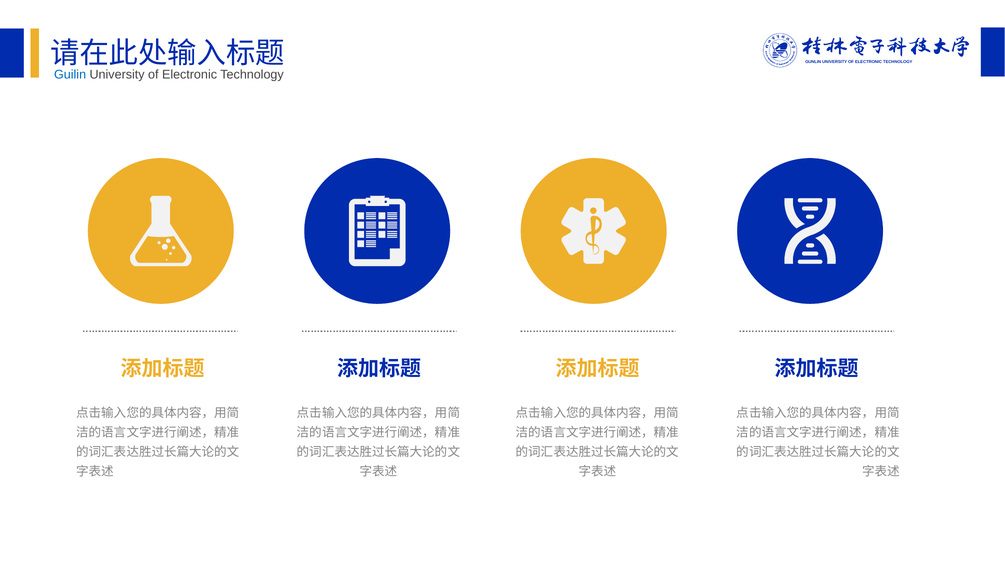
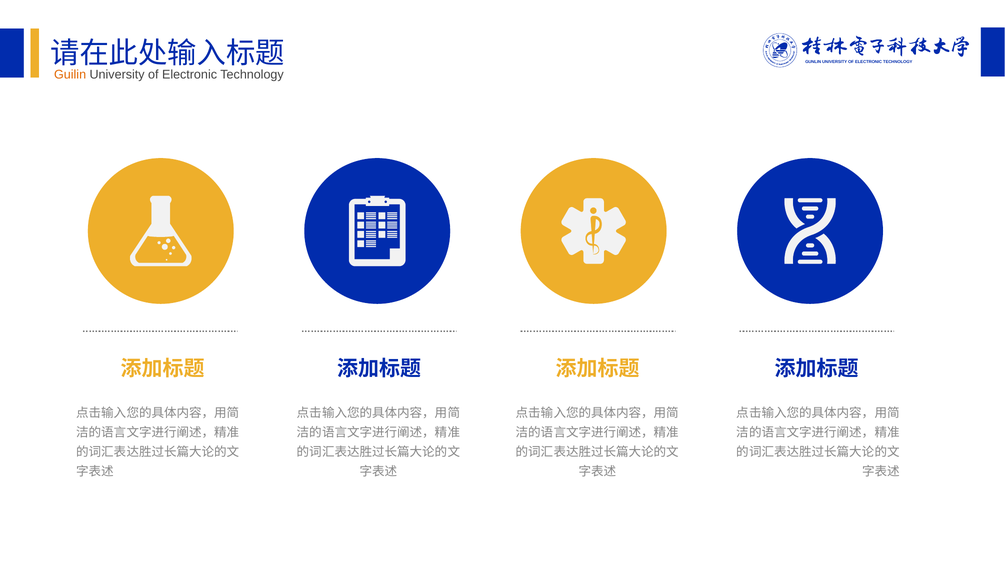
Guilin colour: blue -> orange
